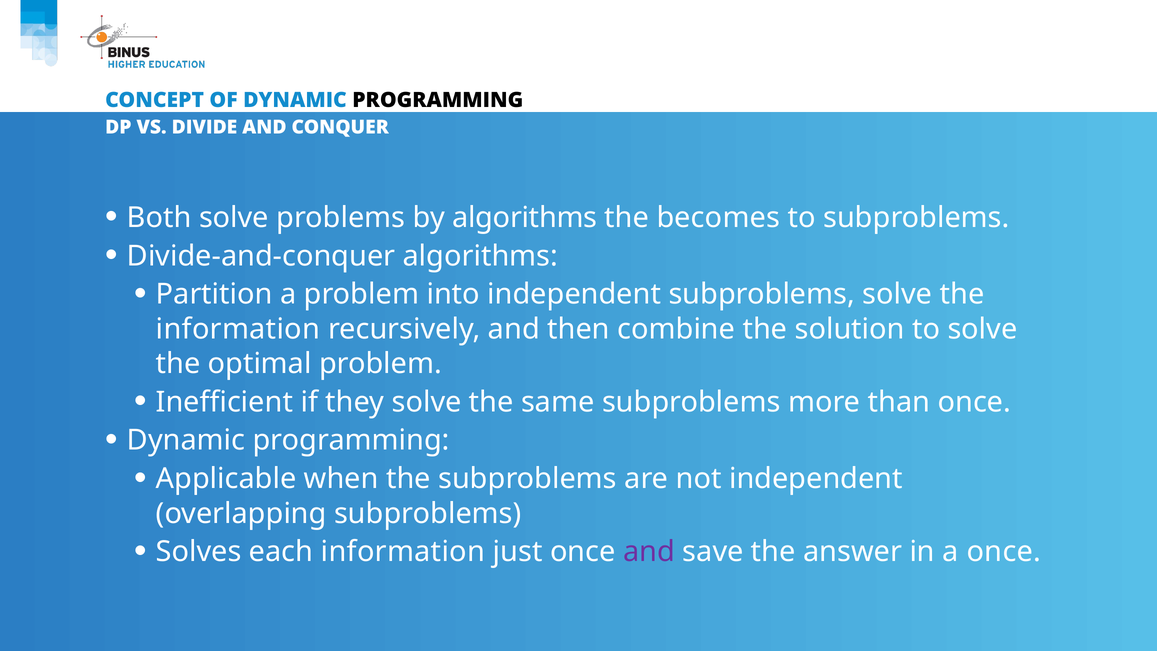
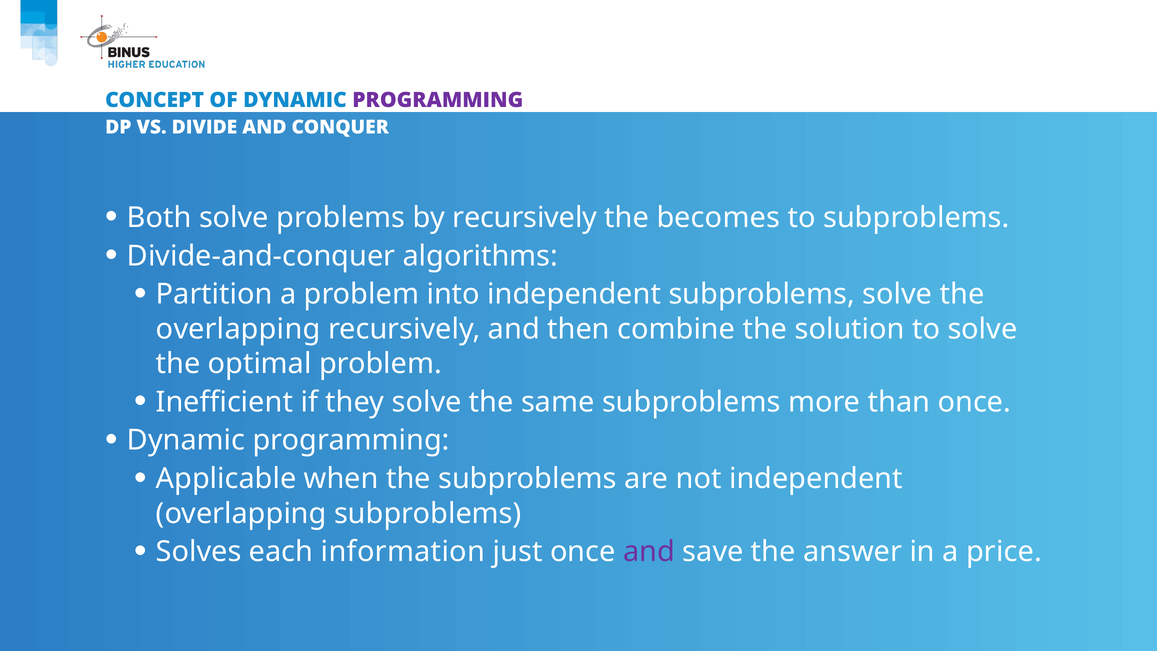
PROGRAMMING at (438, 100) colour: black -> purple
by algorithms: algorithms -> recursively
information at (238, 329): information -> overlapping
a once: once -> price
